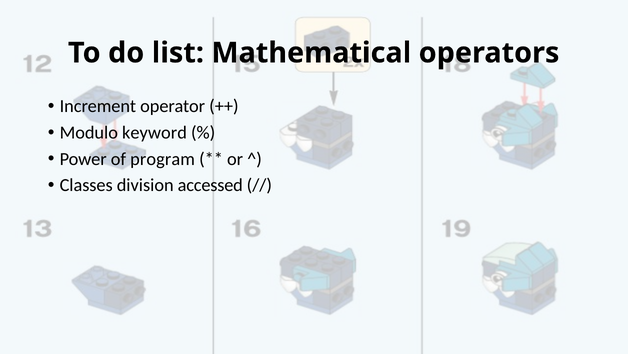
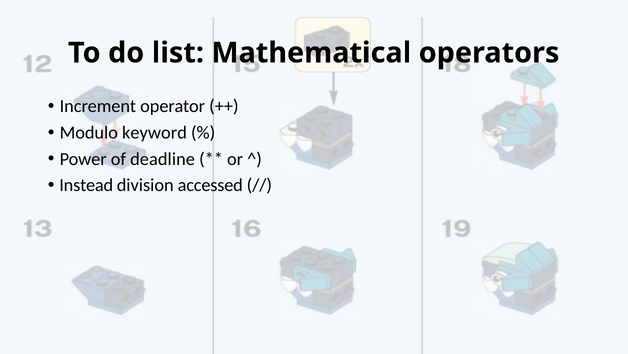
program: program -> deadline
Classes: Classes -> Instead
